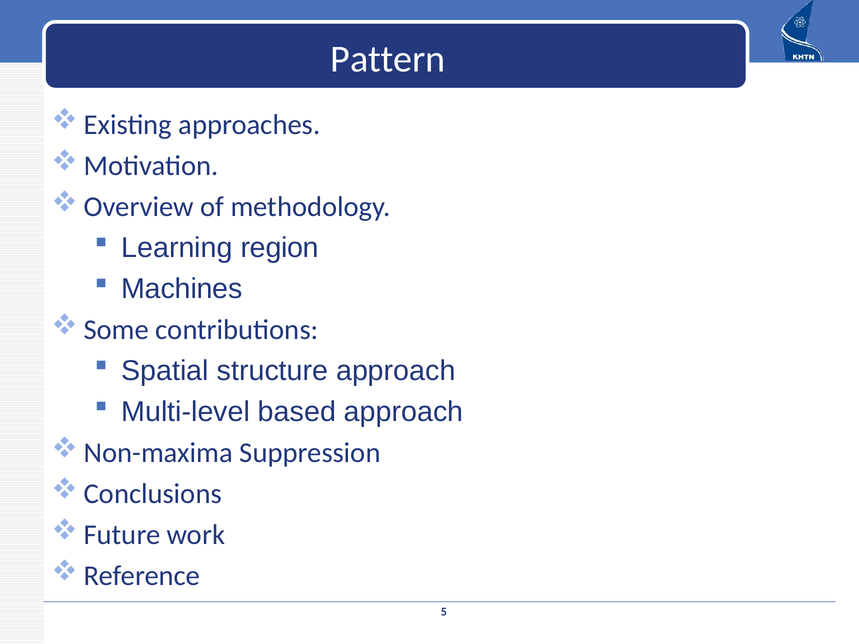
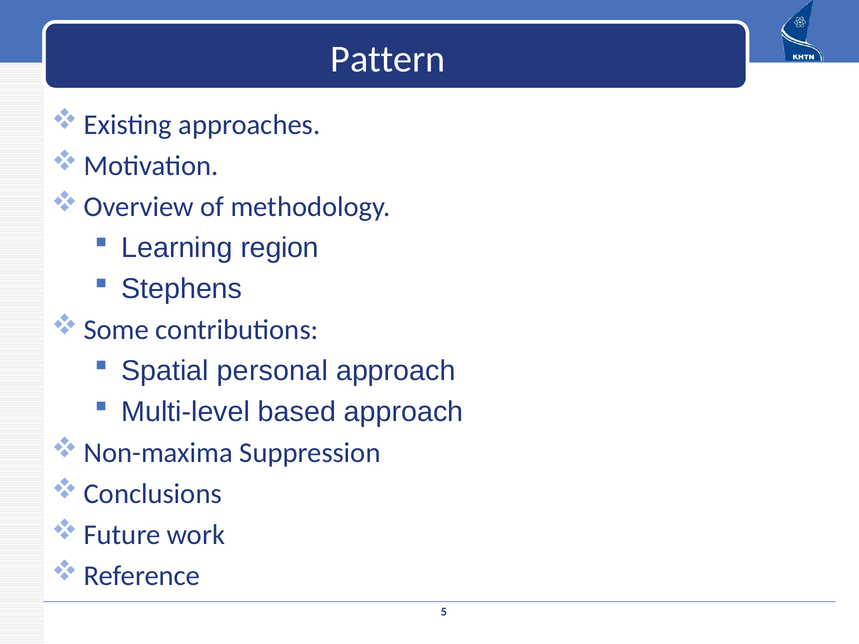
Machines: Machines -> Stephens
structure: structure -> personal
